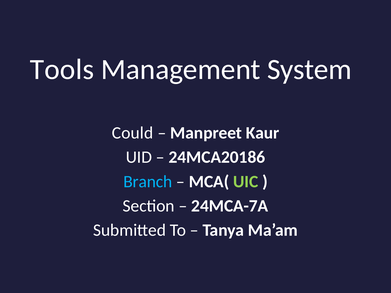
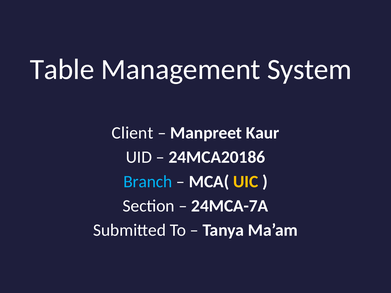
Tools: Tools -> Table
Could: Could -> Client
UIC colour: light green -> yellow
